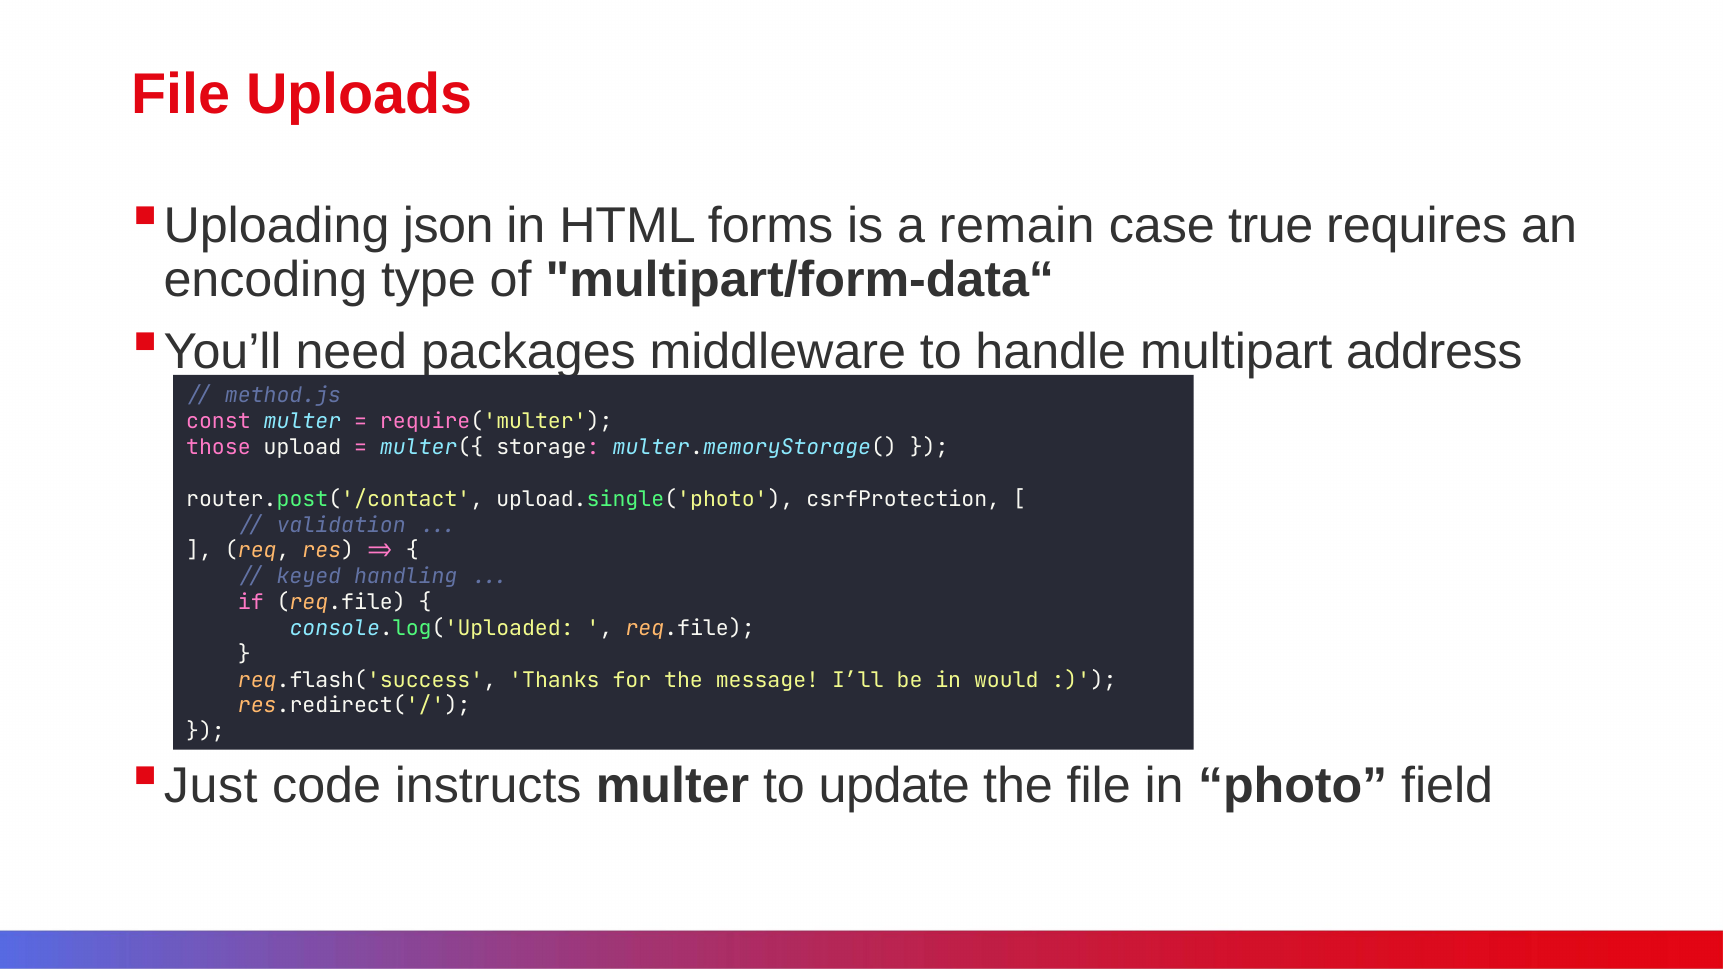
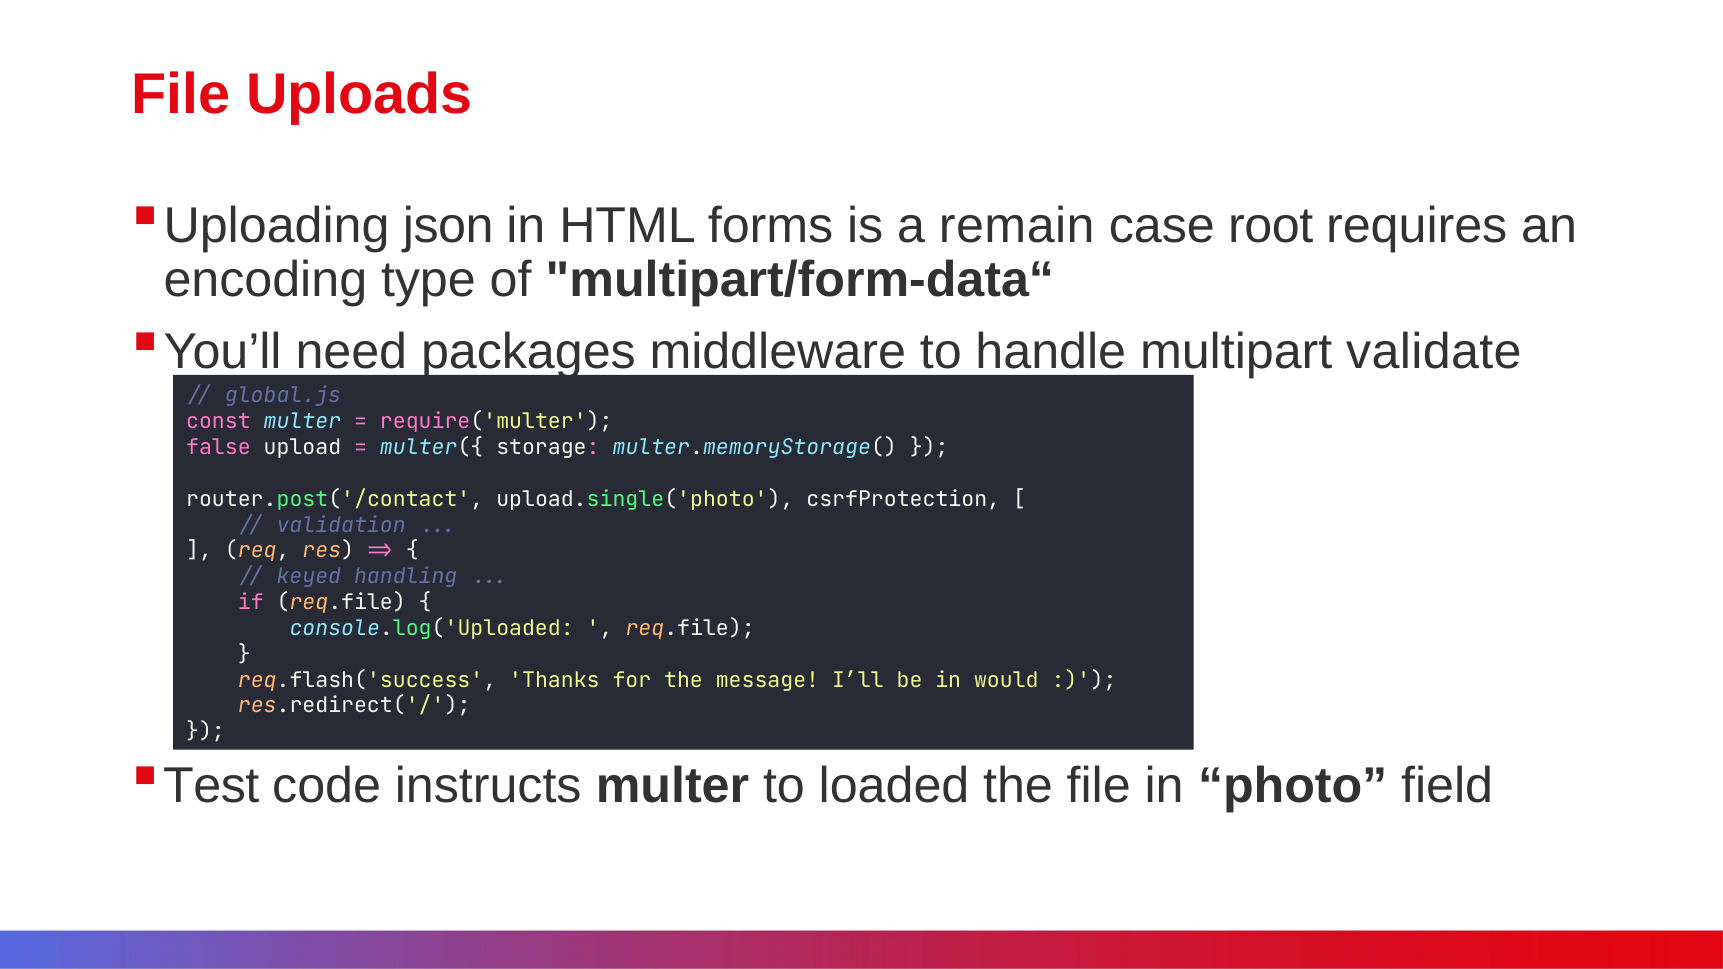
true: true -> root
address: address -> validate
method.js: method.js -> global.js
those: those -> false
Just: Just -> Test
update: update -> loaded
